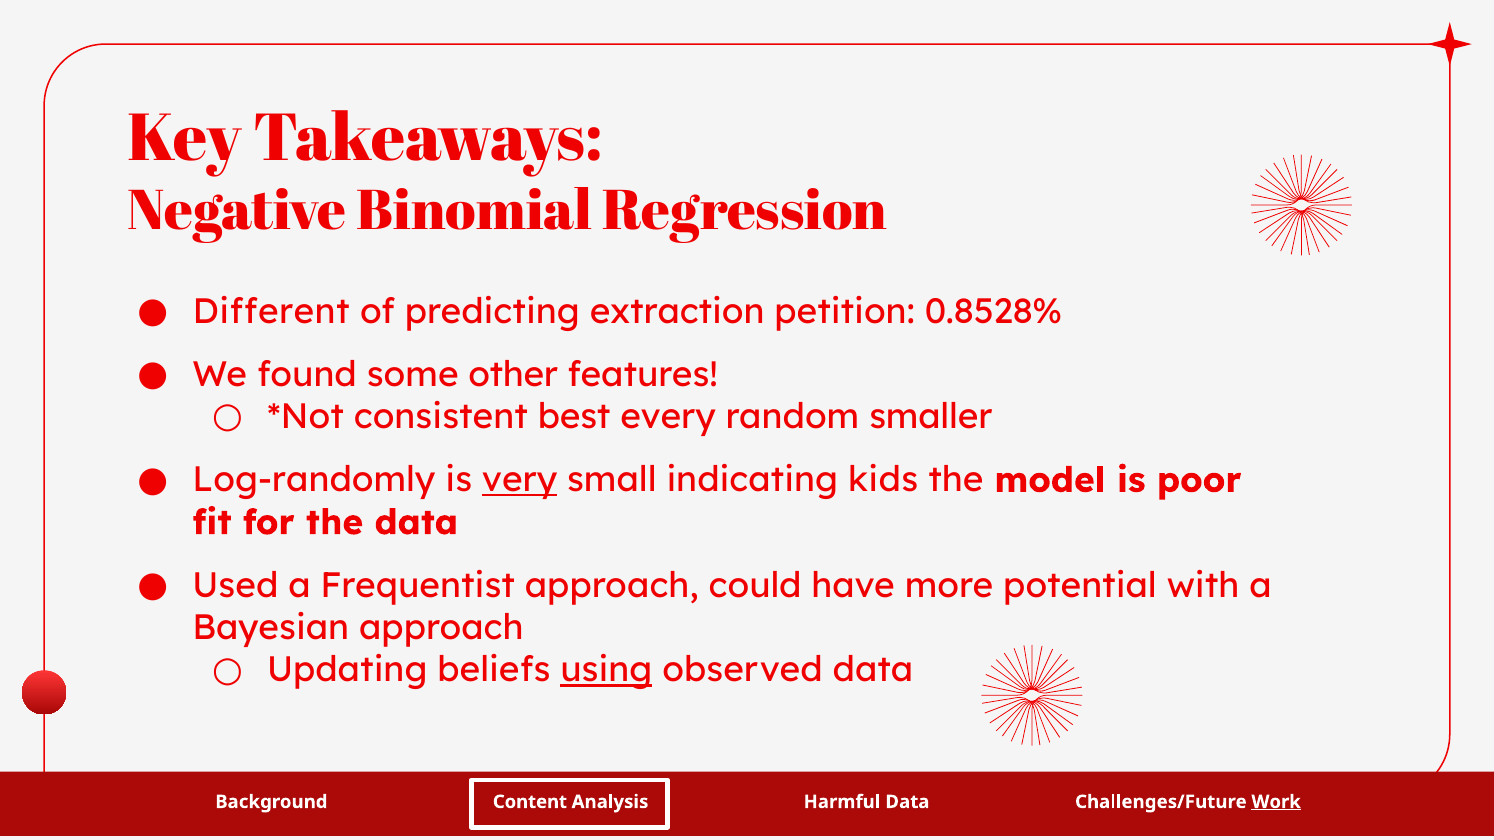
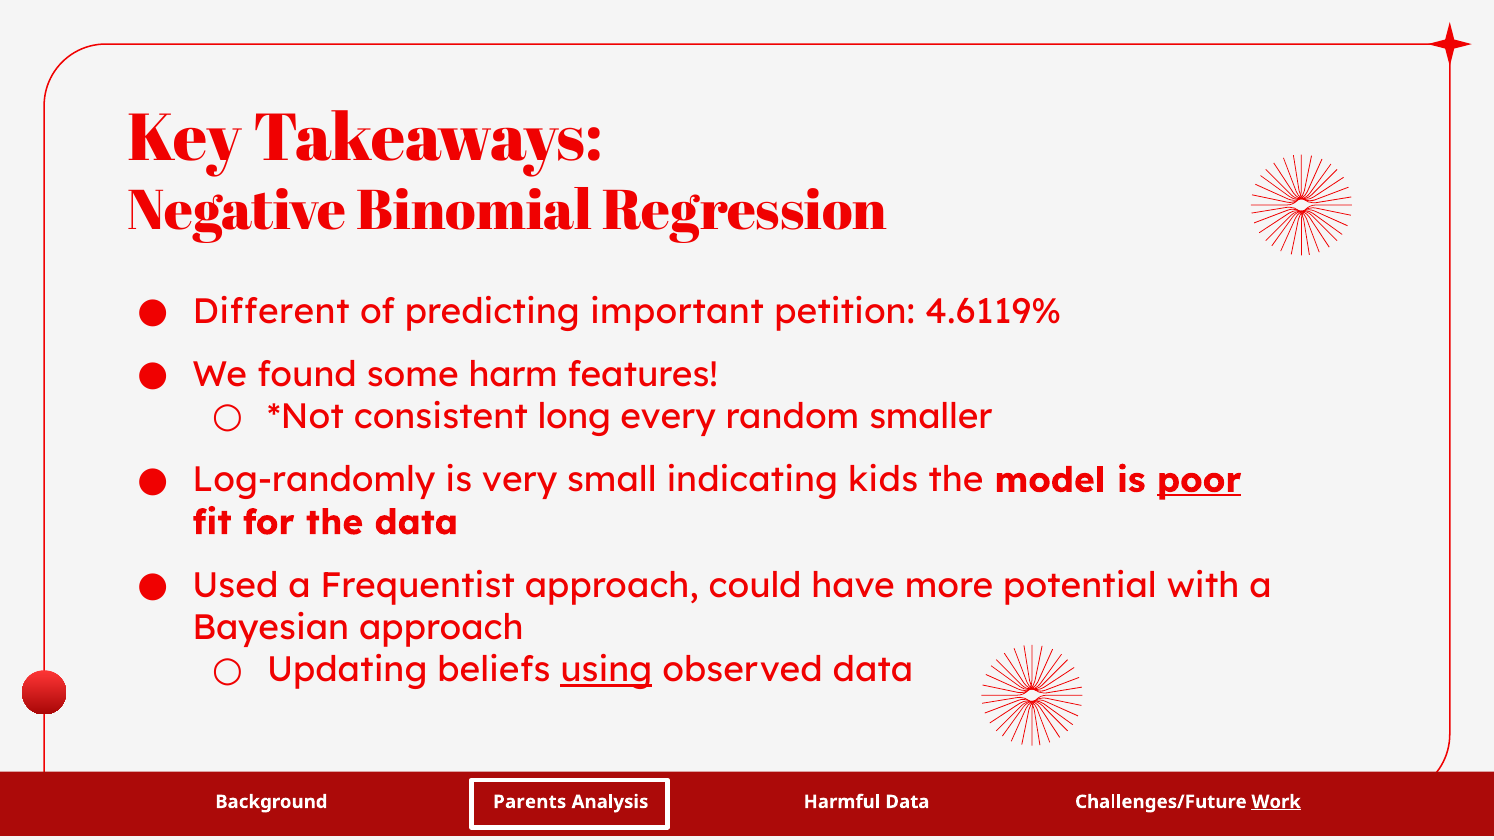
extraction: extraction -> important
0.8528%: 0.8528% -> 4.6119%
other: other -> harm
best: best -> long
very underline: present -> none
poor underline: none -> present
Content: Content -> Parents
